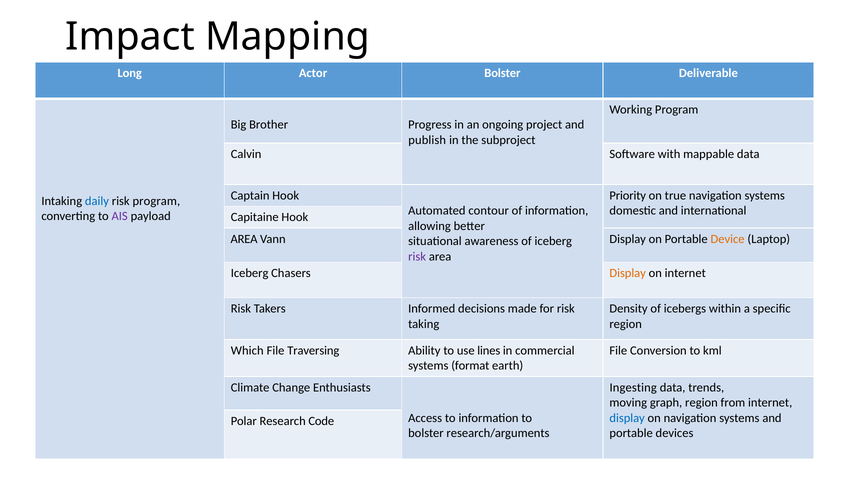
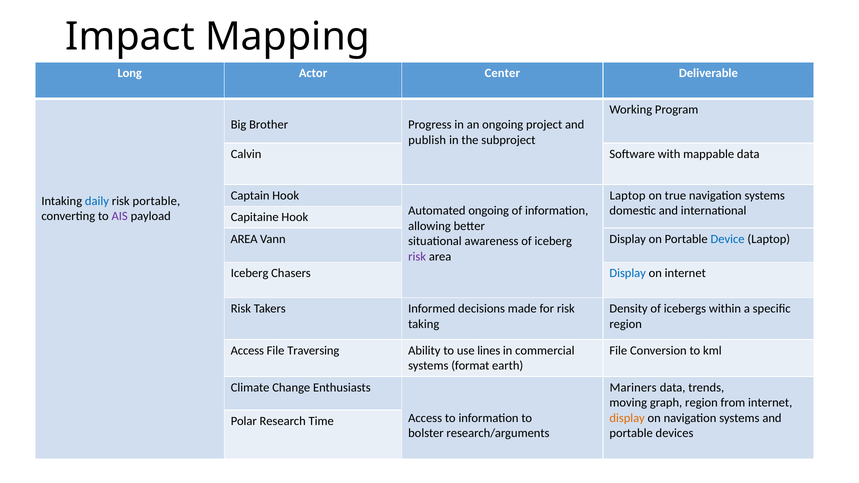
Actor Bolster: Bolster -> Center
Priority at (628, 196): Priority -> Laptop
risk program: program -> portable
Automated contour: contour -> ongoing
Device colour: orange -> blue
Display at (628, 273) colour: orange -> blue
Which at (247, 351): Which -> Access
Ingesting: Ingesting -> Mariners
display at (627, 418) colour: blue -> orange
Code: Code -> Time
